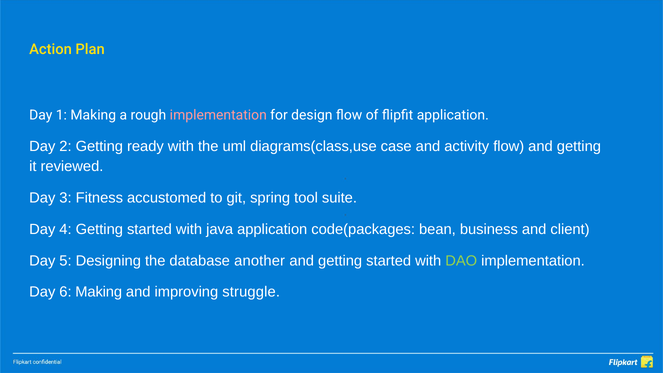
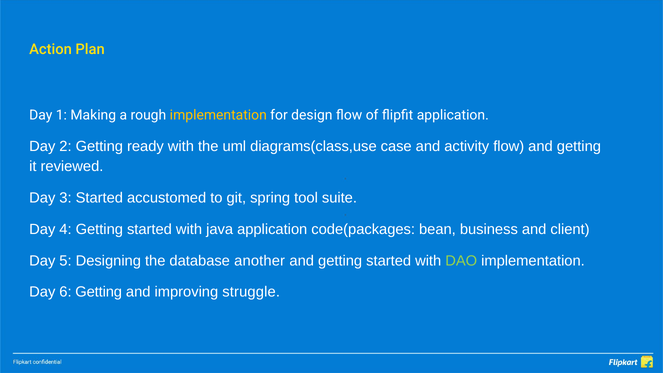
implementation at (218, 115) colour: pink -> yellow
3 Fitness: Fitness -> Started
6 Making: Making -> Getting
